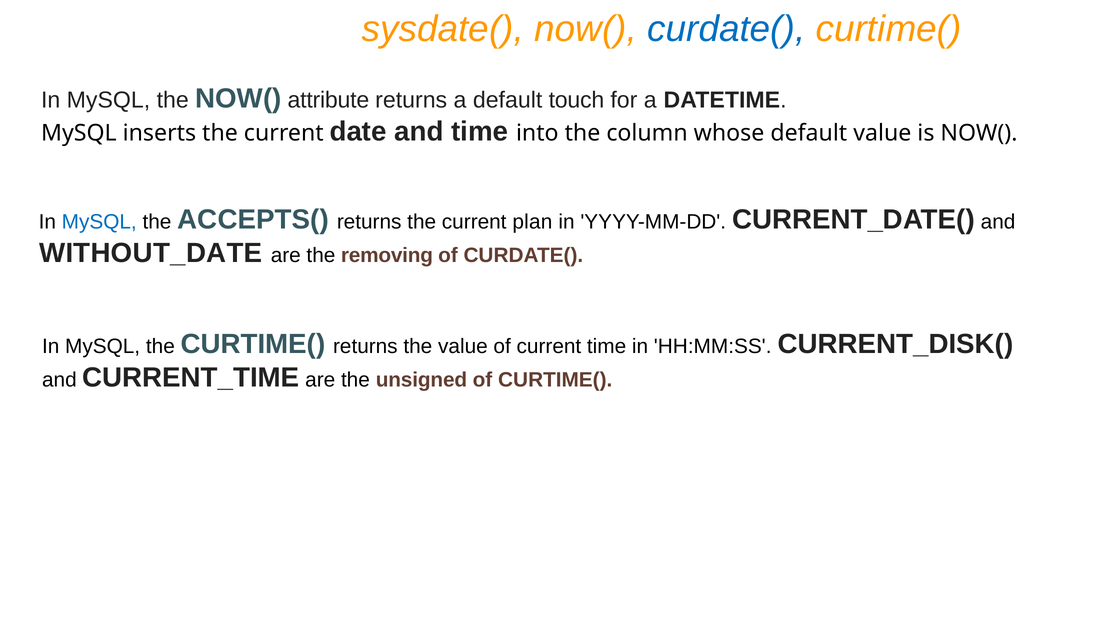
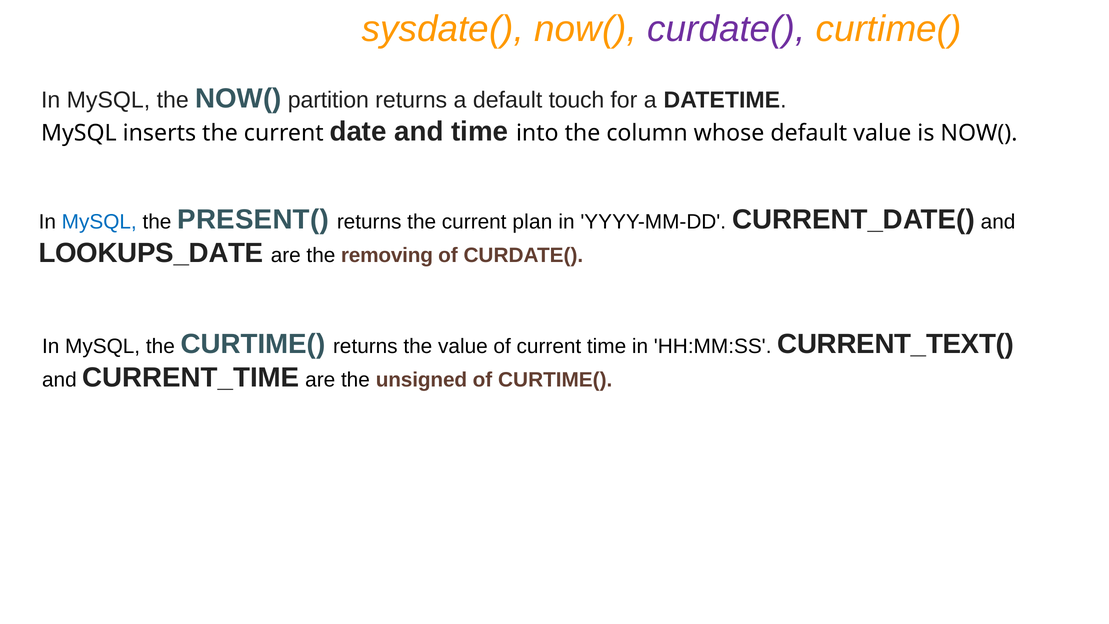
curdate( at (726, 29) colour: blue -> purple
attribute: attribute -> partition
ACCEPTS(: ACCEPTS( -> PRESENT(
WITHOUT_DATE: WITHOUT_DATE -> LOOKUPS_DATE
CURRENT_DISK(: CURRENT_DISK( -> CURRENT_TEXT(
